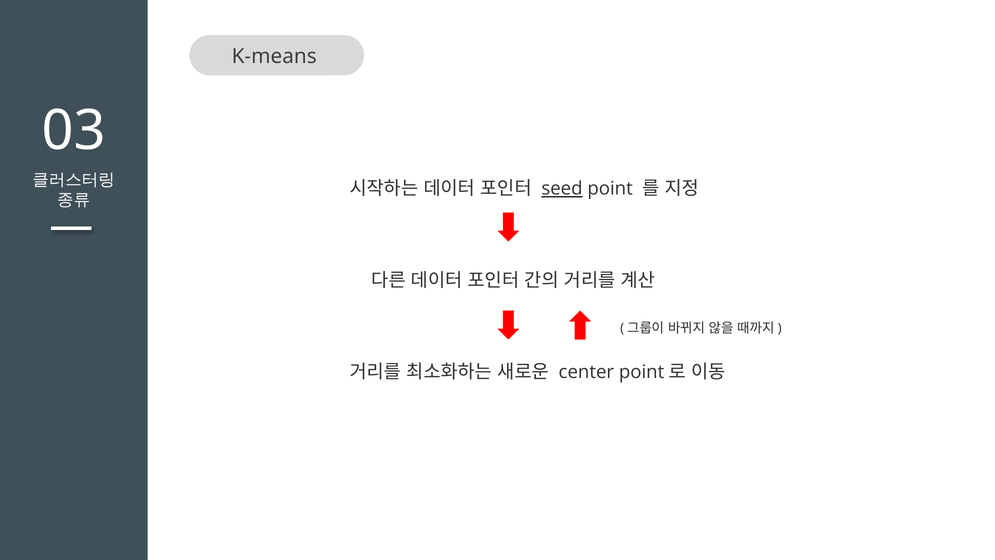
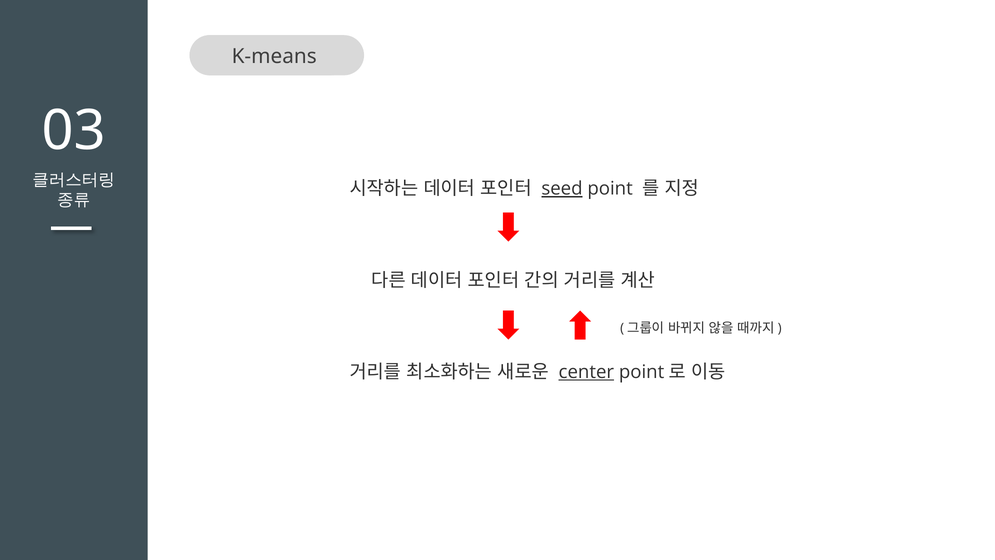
center underline: none -> present
